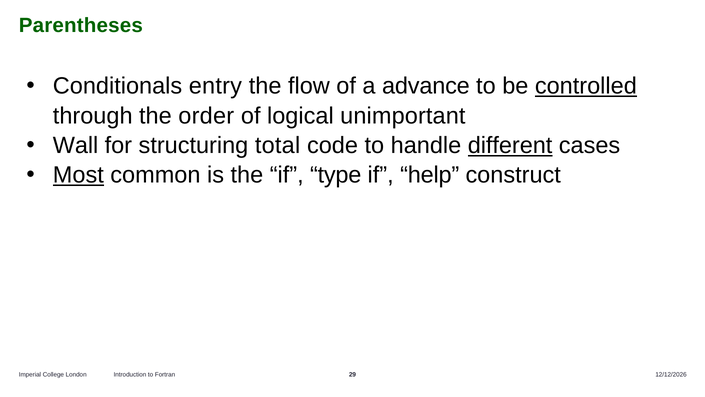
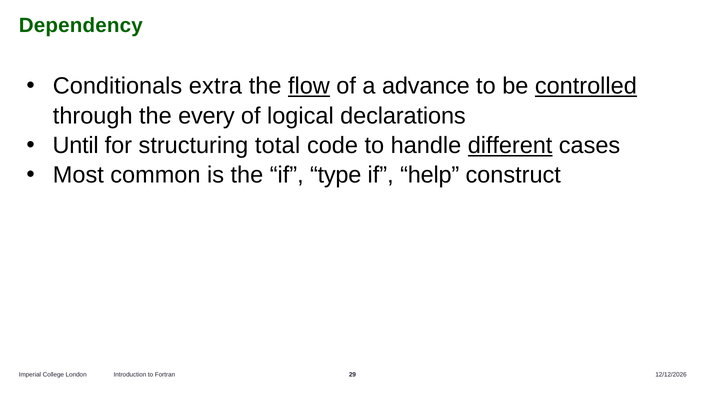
Parentheses: Parentheses -> Dependency
entry: entry -> extra
flow underline: none -> present
order: order -> every
unimportant: unimportant -> declarations
Wall: Wall -> Until
Most underline: present -> none
